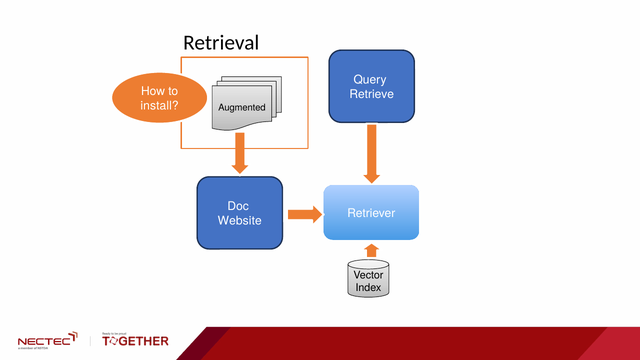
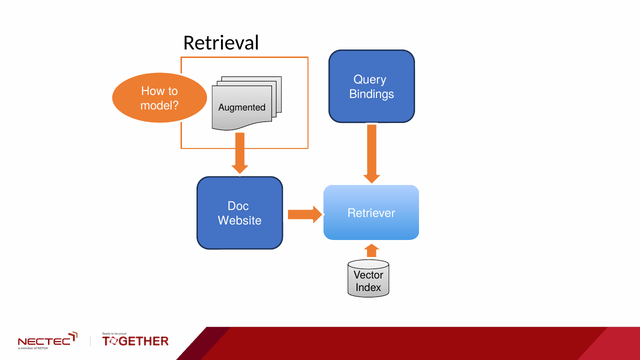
Retrieve: Retrieve -> Bindings
install: install -> model
